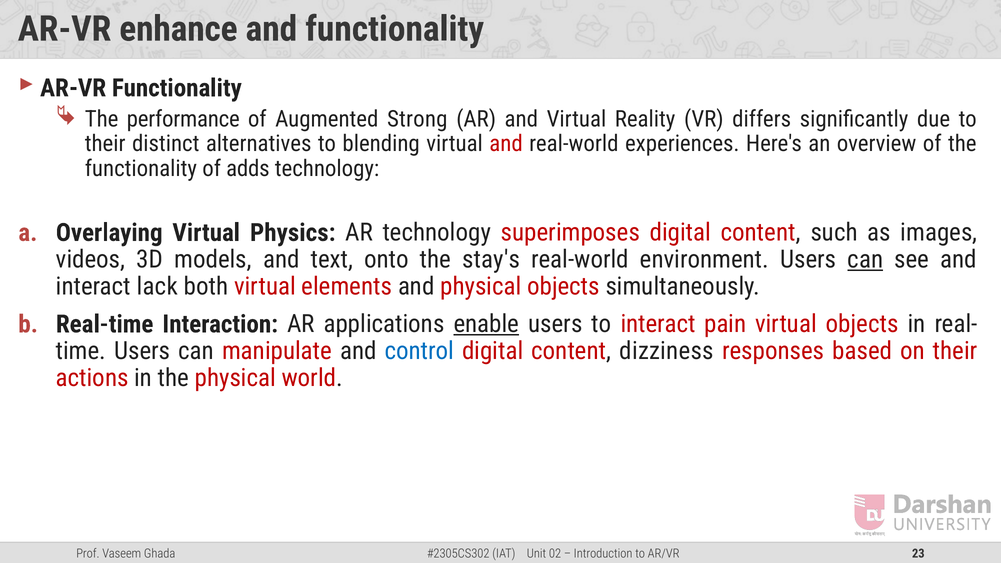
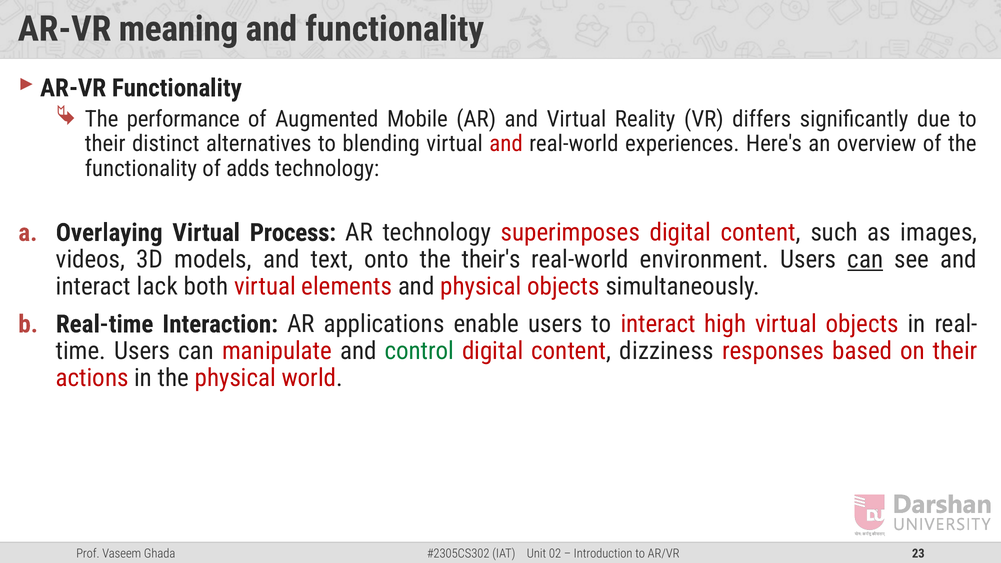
enhance: enhance -> meaning
Strong: Strong -> Mobile
Physics: Physics -> Process
stay's: stay's -> their's
enable underline: present -> none
pain: pain -> high
control colour: blue -> green
